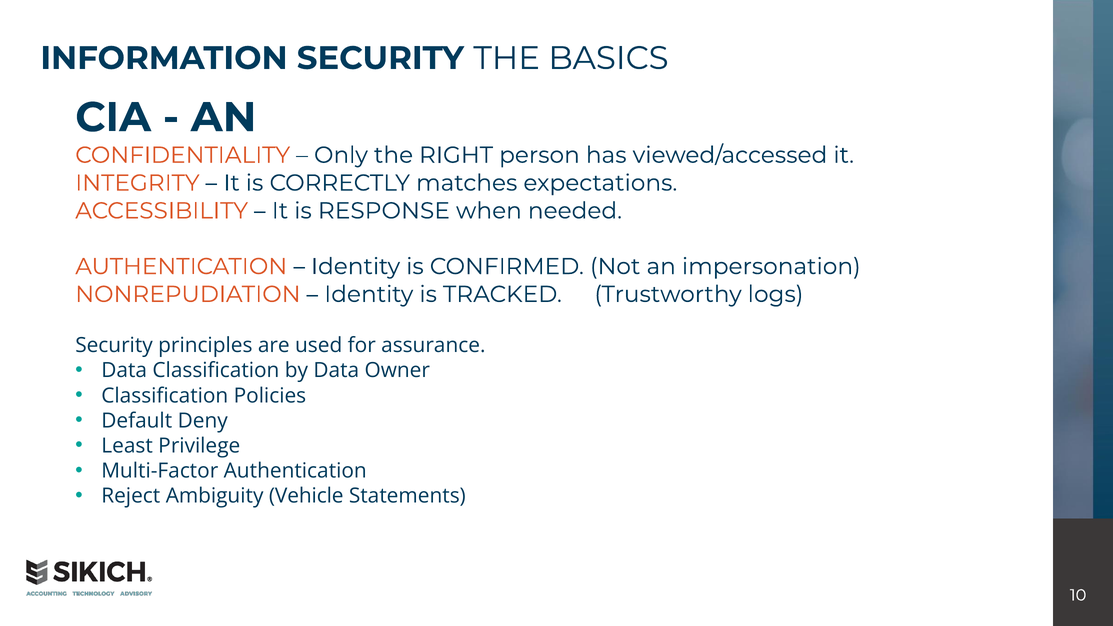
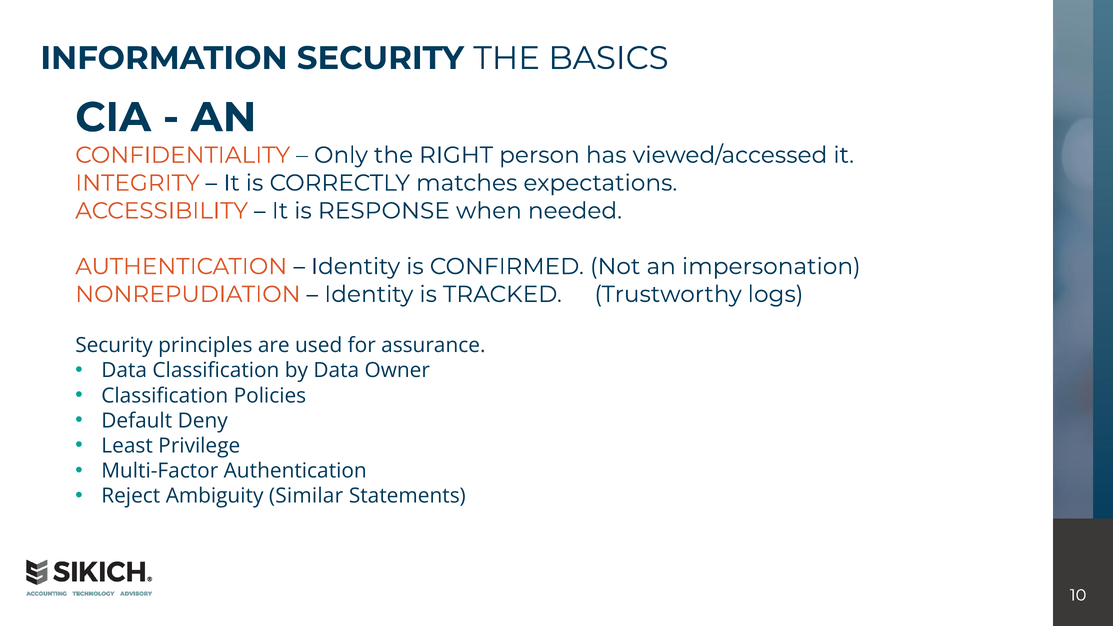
Vehicle: Vehicle -> Similar
